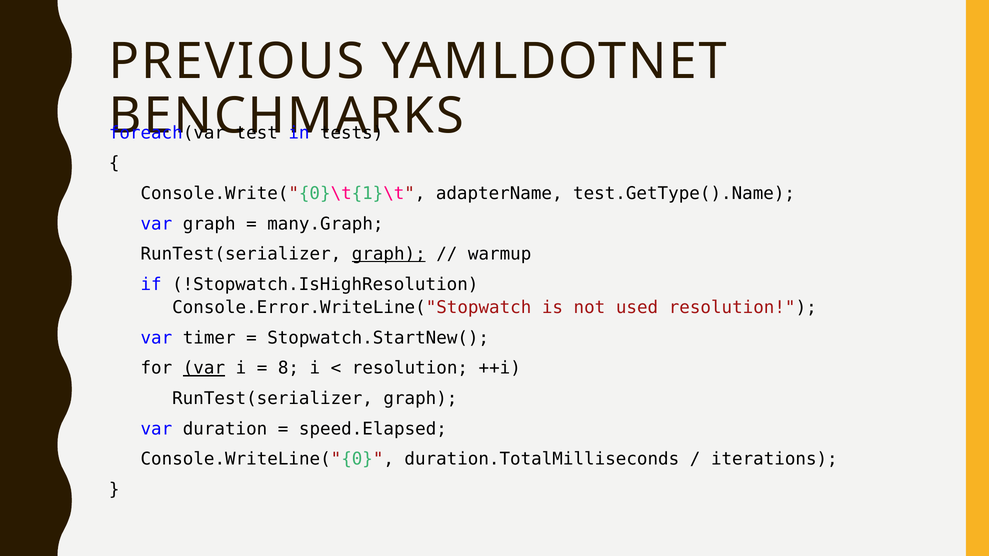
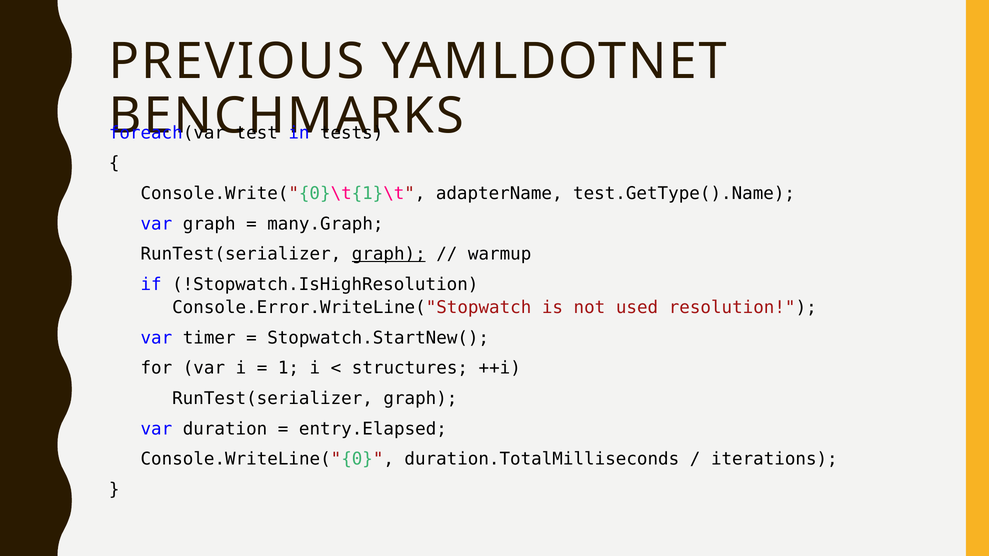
var at (204, 368) underline: present -> none
8: 8 -> 1
resolution at (410, 368): resolution -> structures
speed.Elapsed: speed.Elapsed -> entry.Elapsed
